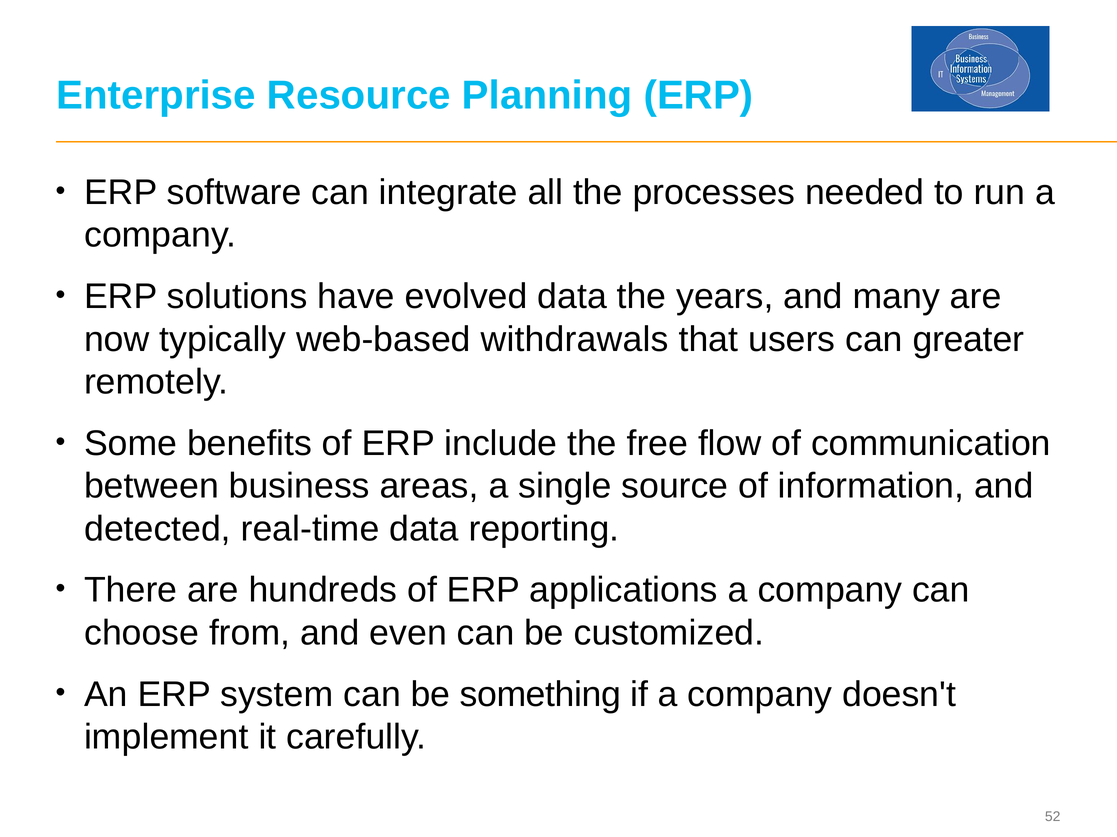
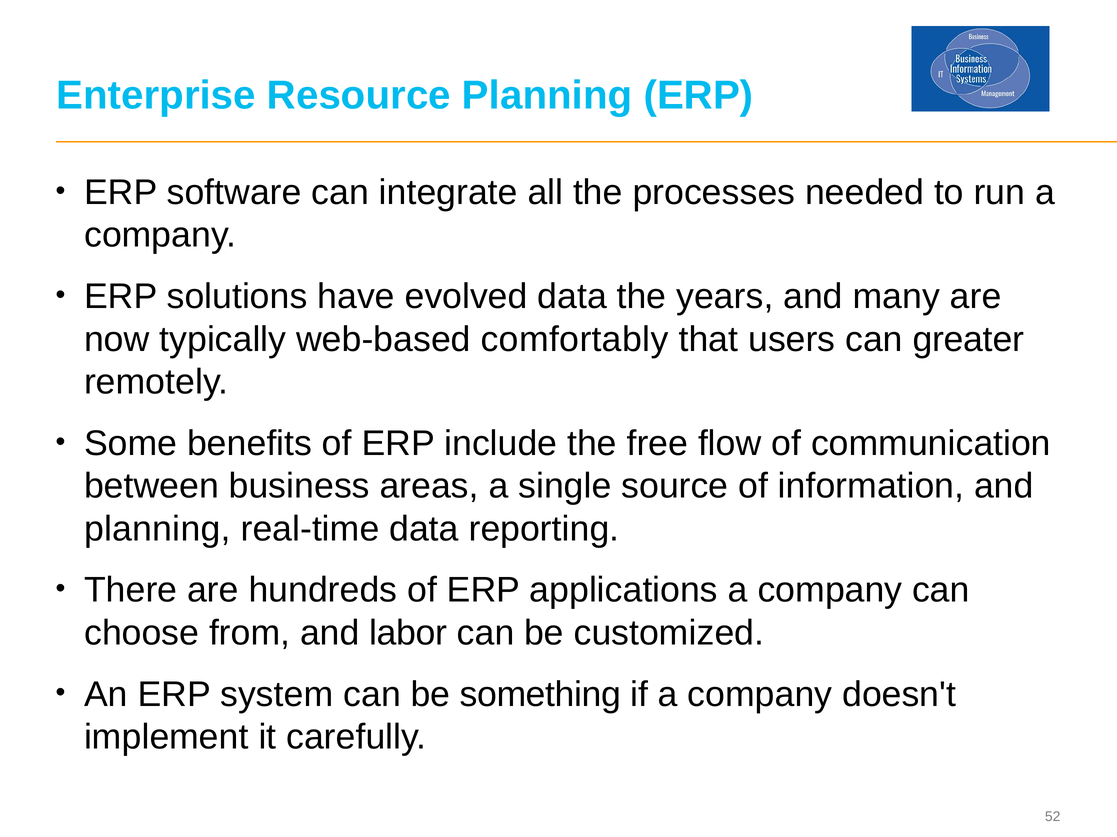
withdrawals: withdrawals -> comfortably
detected at (157, 529): detected -> planning
even: even -> labor
